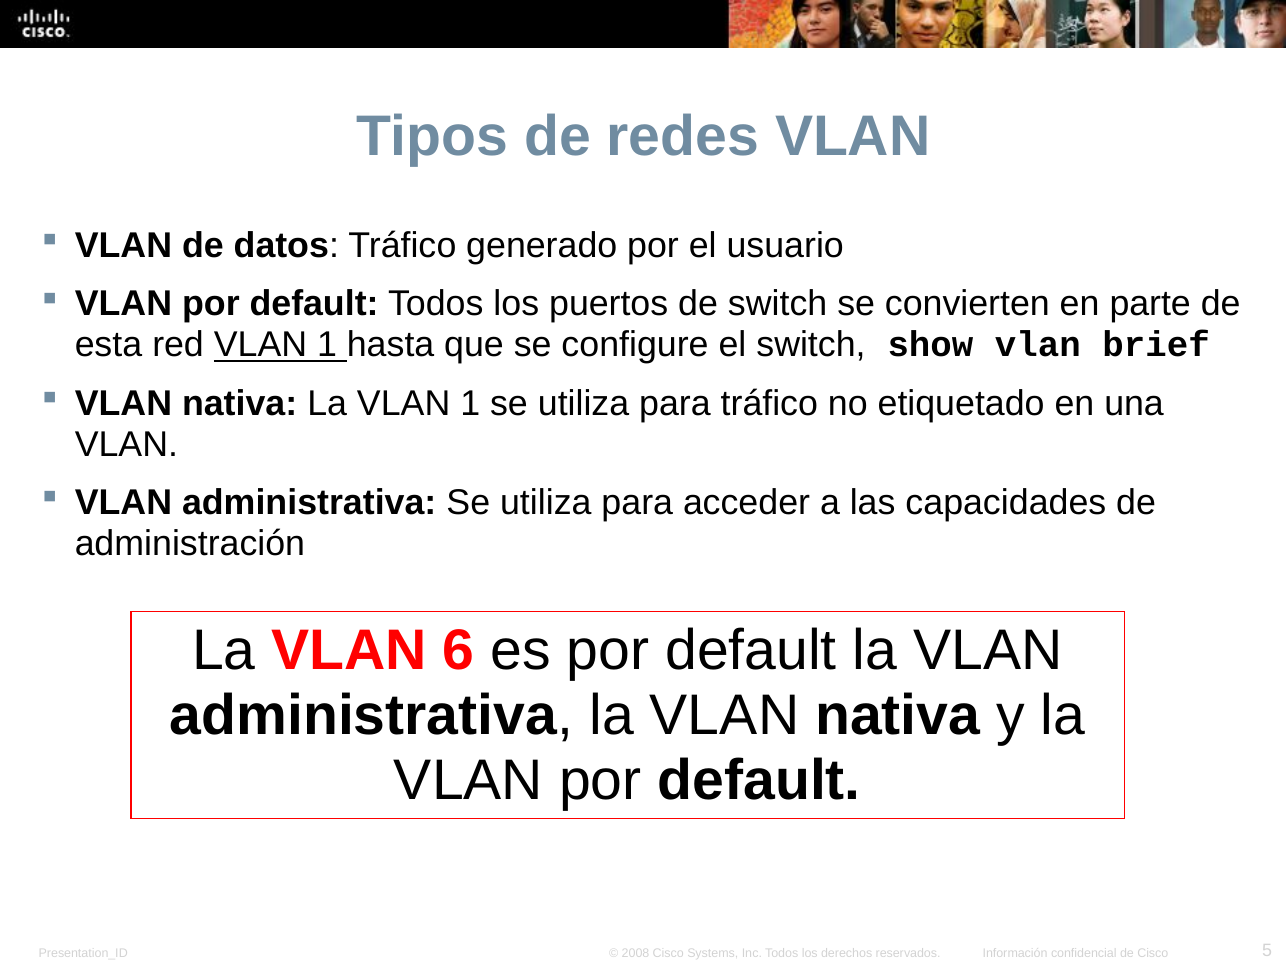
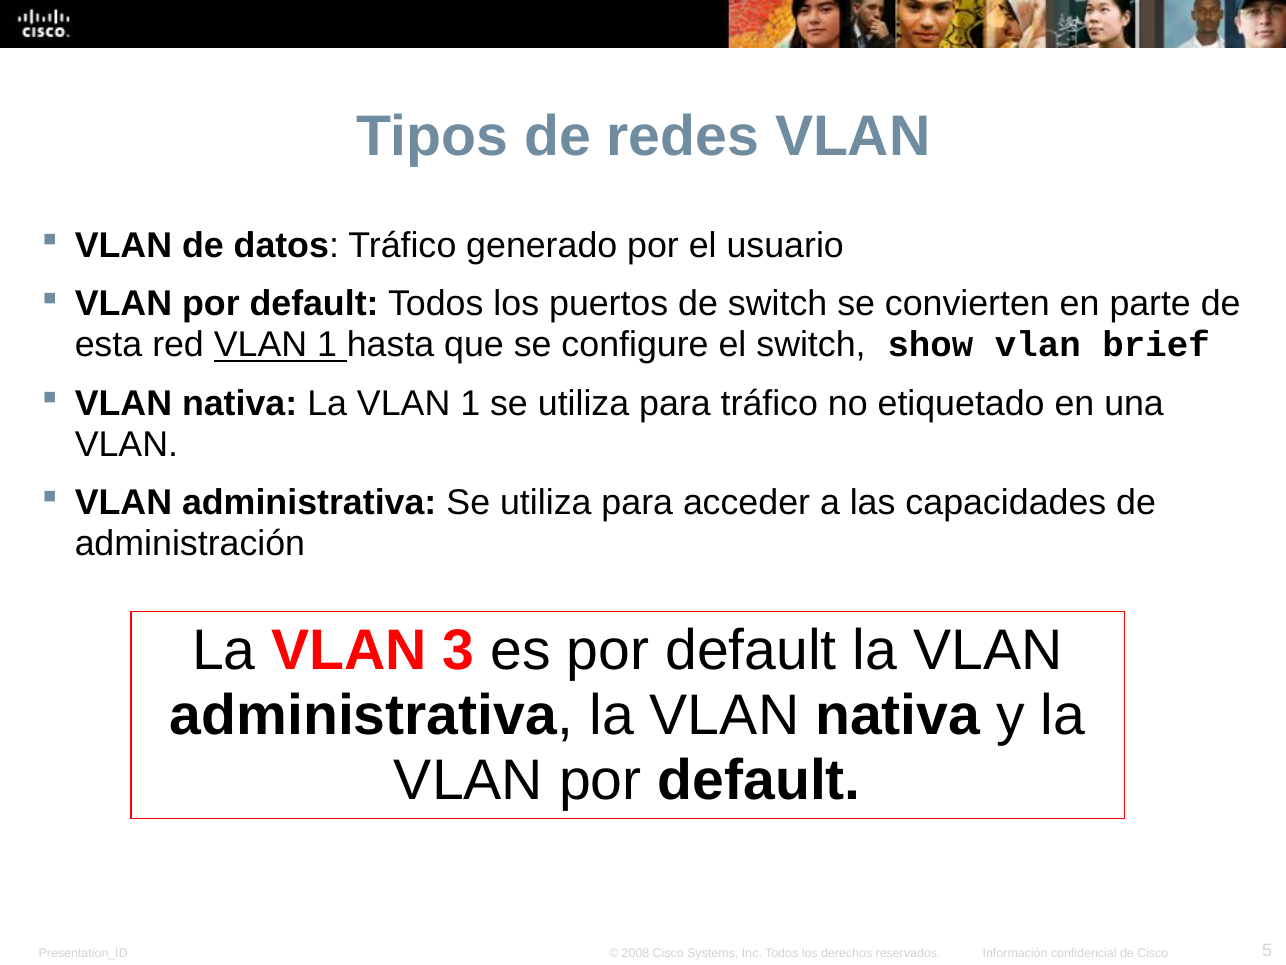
6: 6 -> 3
